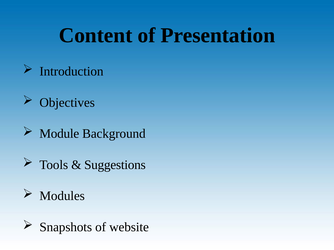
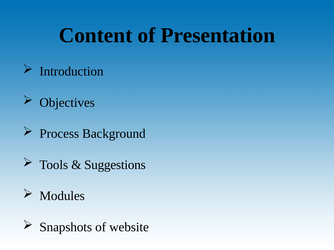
Module: Module -> Process
